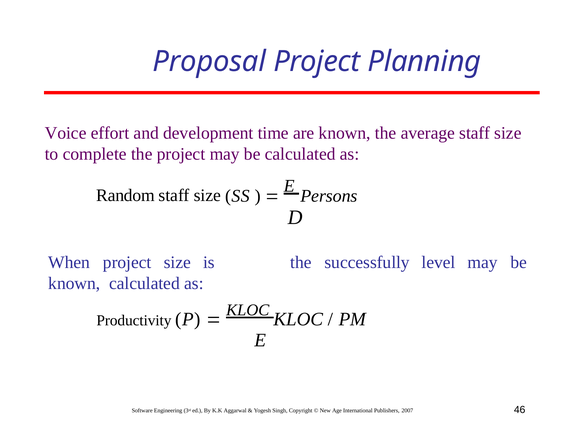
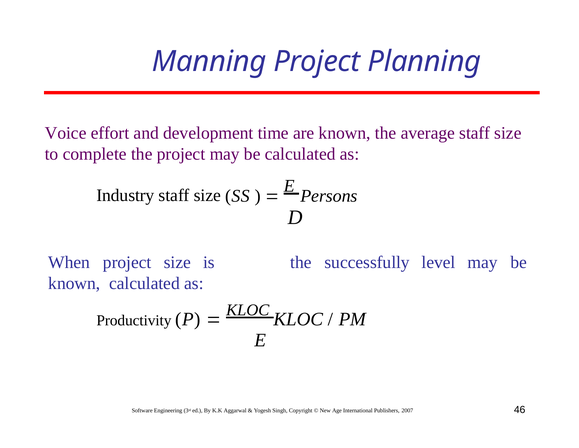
Proposal: Proposal -> Manning
Random: Random -> Industry
